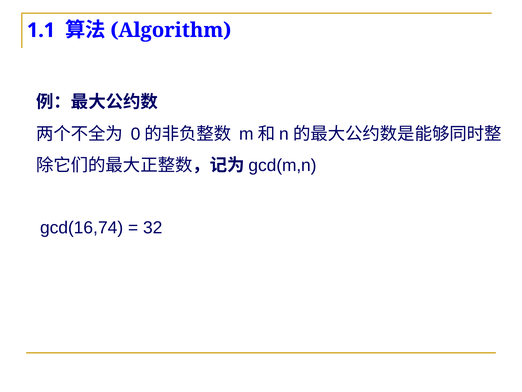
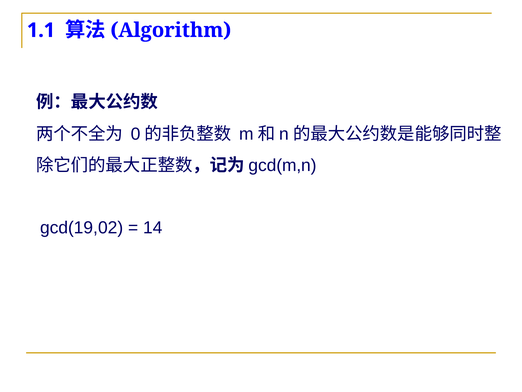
gcd(16,74: gcd(16,74 -> gcd(19,02
32: 32 -> 14
